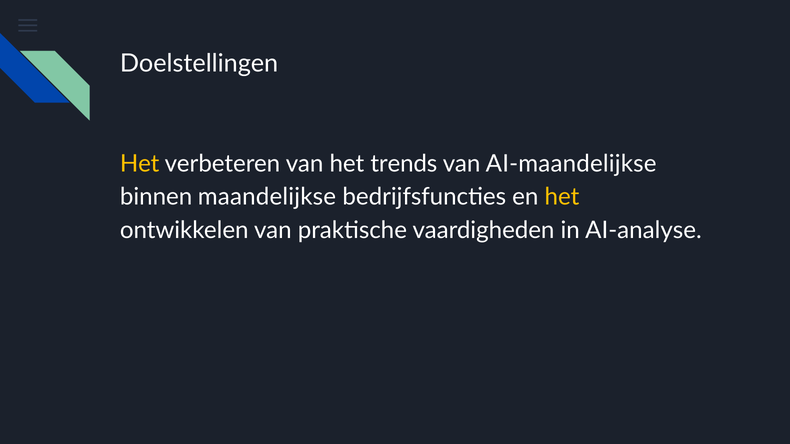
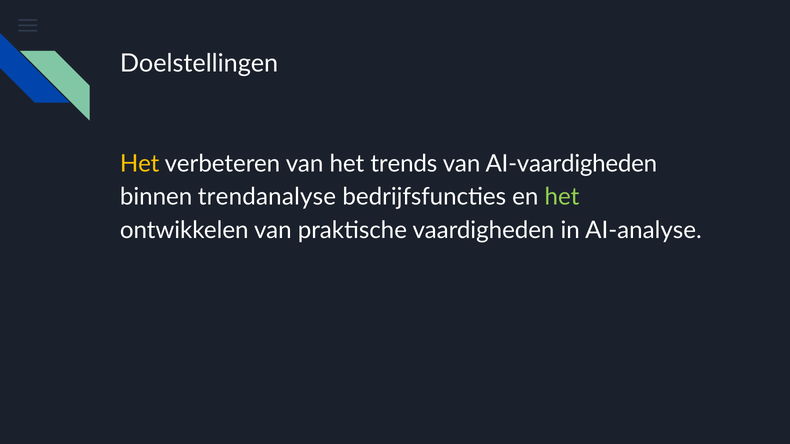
AI-maandelijkse: AI-maandelijkse -> AI-vaardigheden
maandelijkse: maandelijkse -> trendanalyse
het at (562, 197) colour: yellow -> light green
